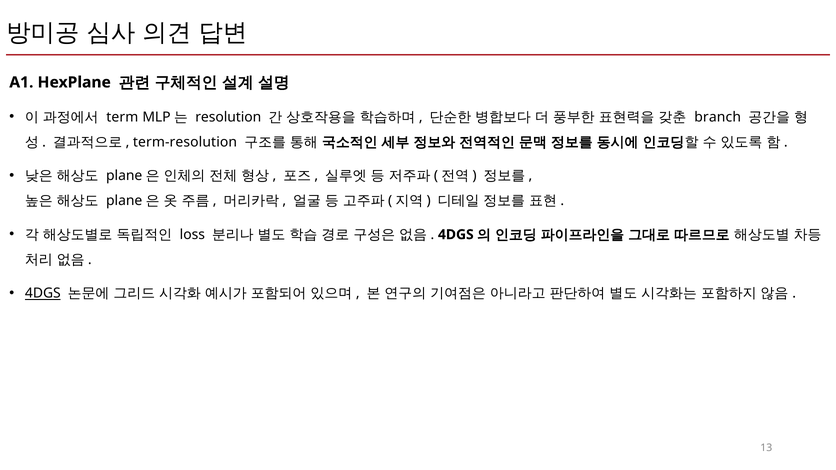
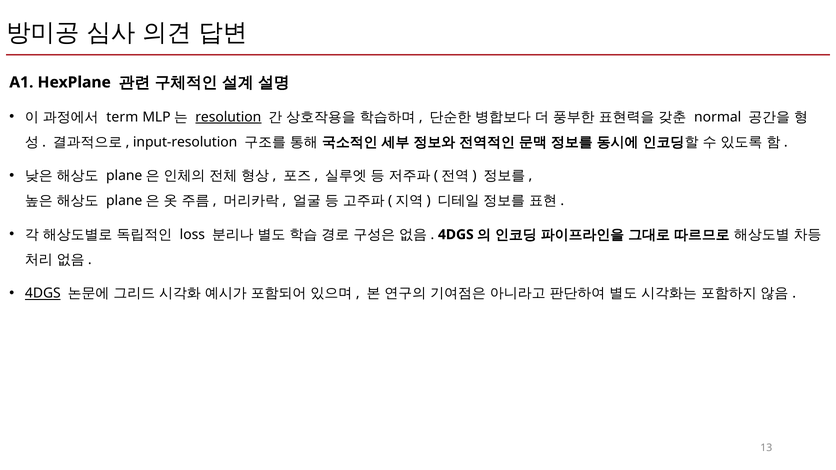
resolution underline: none -> present
branch: branch -> normal
term-resolution: term-resolution -> input-resolution
